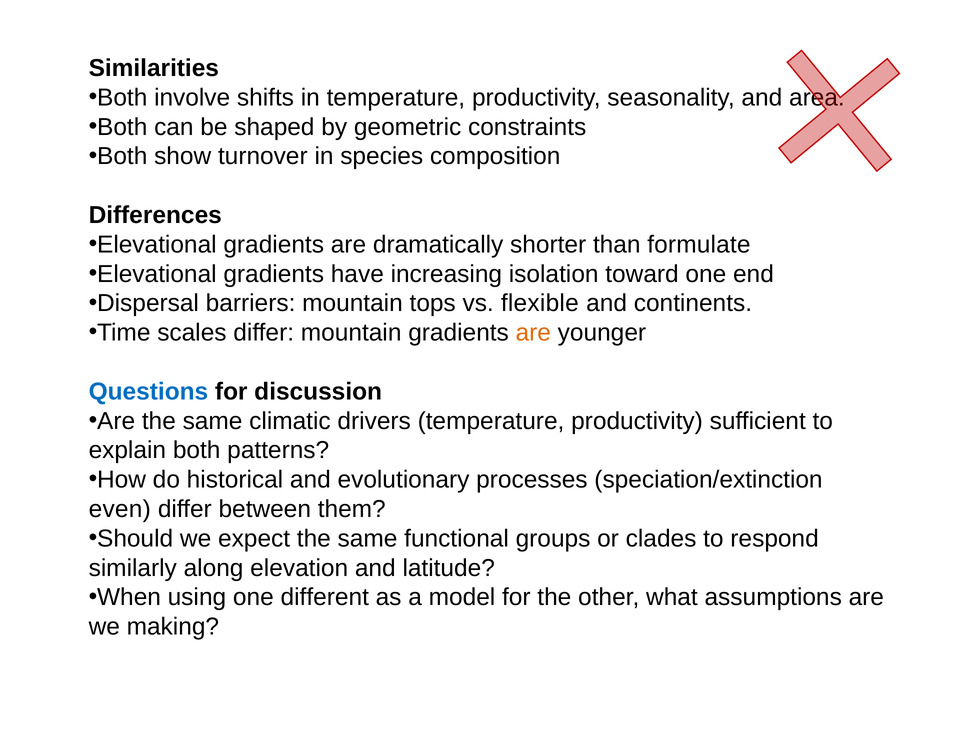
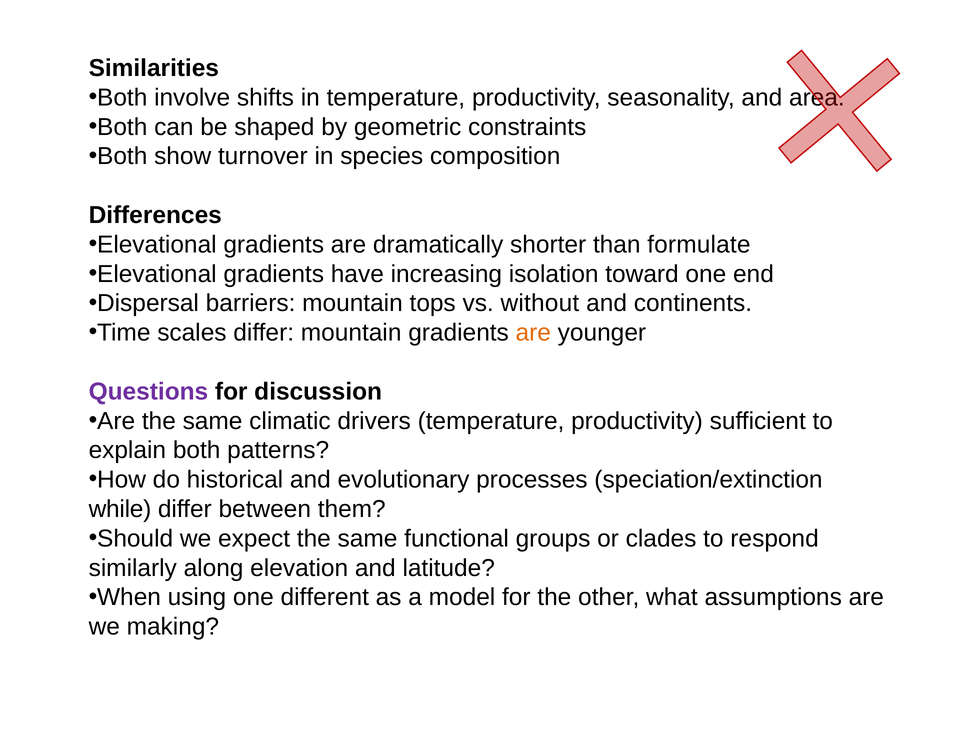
flexible: flexible -> without
Questions colour: blue -> purple
even: even -> while
